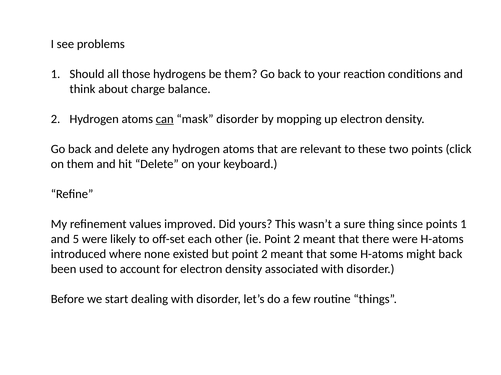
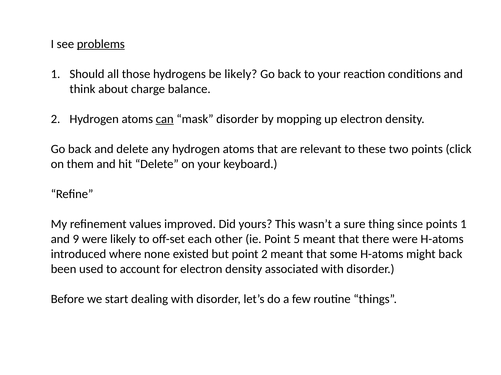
problems underline: none -> present
be them: them -> likely
5: 5 -> 9
ie Point 2: 2 -> 5
